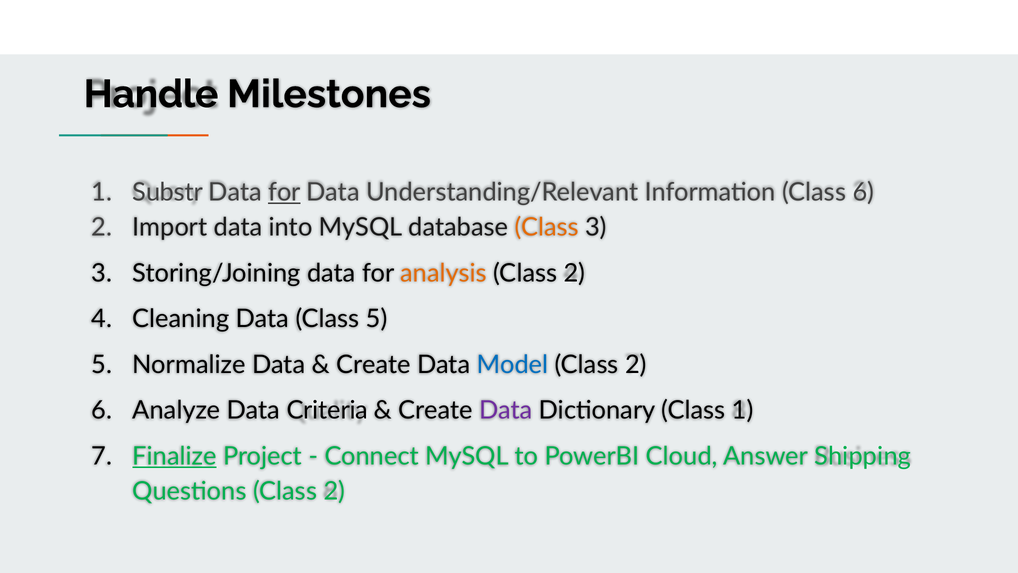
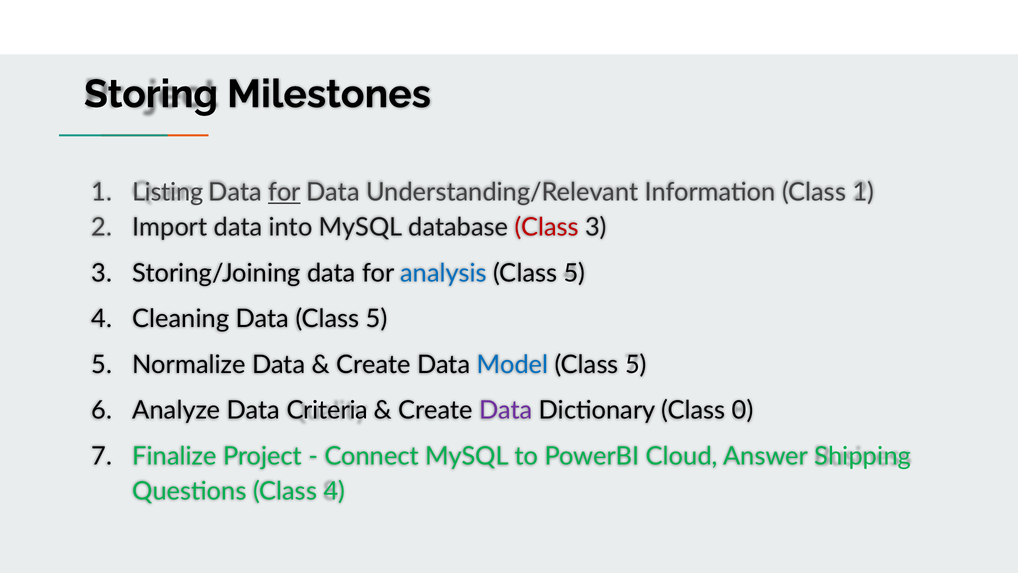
Handle: Handle -> Storing
Substr: Substr -> Listing
Class 6: 6 -> 1
Class at (547, 227) colour: orange -> red
analysis colour: orange -> blue
2 at (575, 273): 2 -> 5
2 at (636, 364): 2 -> 5
Class 1: 1 -> 0
Finalize underline: present -> none
Questions Class 2: 2 -> 4
